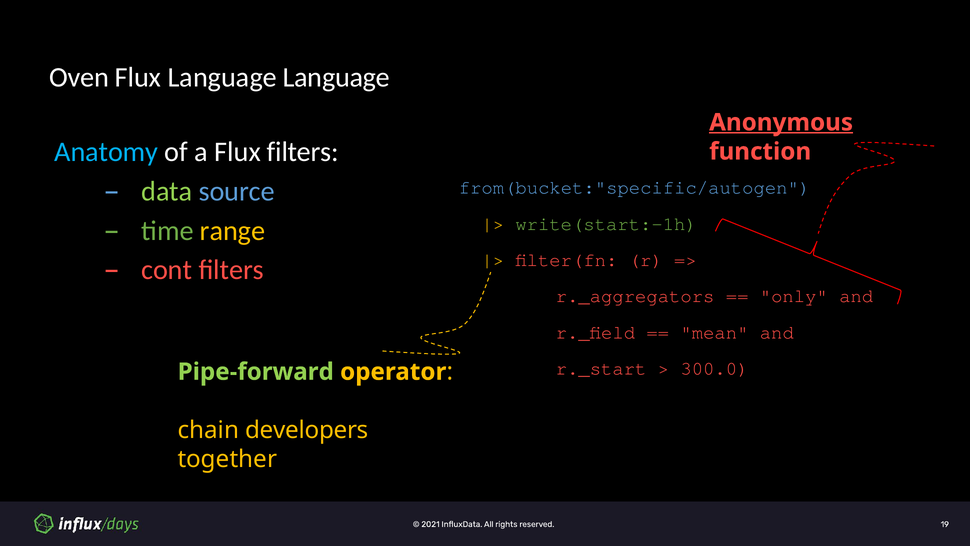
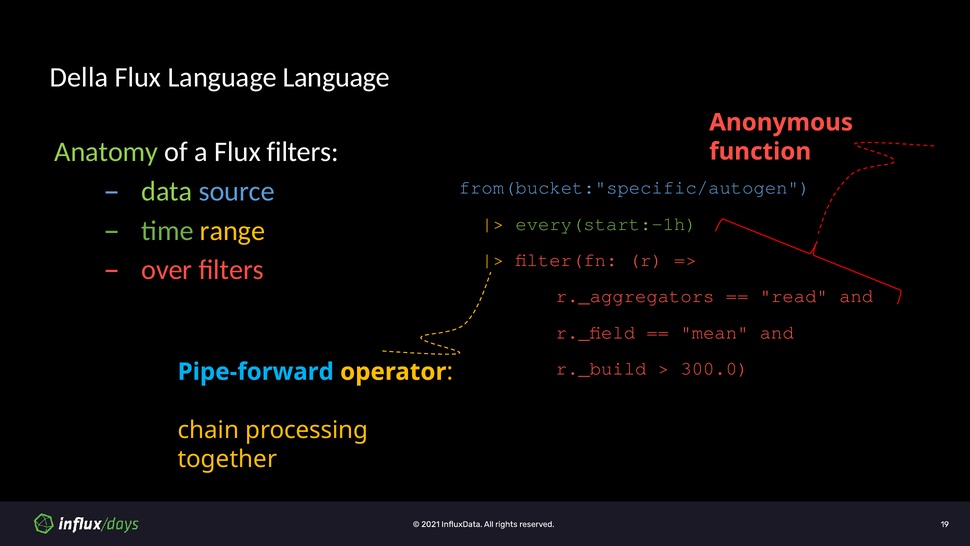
Oven: Oven -> Della
Anonymous underline: present -> none
Anatomy colour: light blue -> light green
write(start:-1h: write(start:-1h -> every(start:-1h
cont: cont -> over
only: only -> read
r._start: r._start -> r._build
Pipe-forward colour: light green -> light blue
developers: developers -> processing
